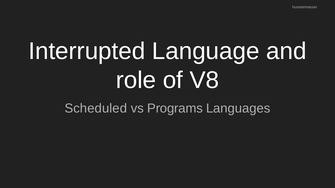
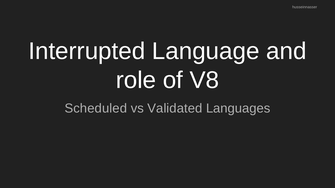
Programs: Programs -> Validated
